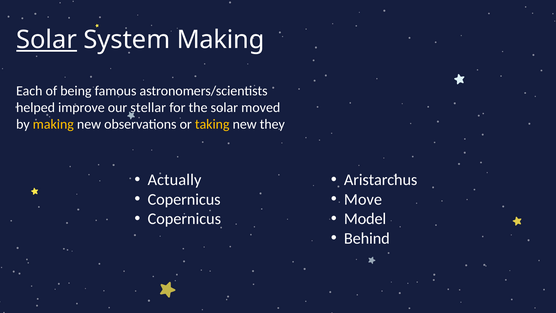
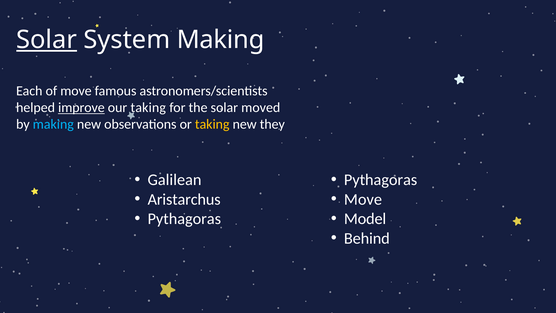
of being: being -> move
improve underline: none -> present
our stellar: stellar -> taking
making at (53, 124) colour: yellow -> light blue
Actually: Actually -> Galilean
Aristarchus at (381, 180): Aristarchus -> Pythagoras
Copernicus at (184, 199): Copernicus -> Aristarchus
Copernicus at (184, 219): Copernicus -> Pythagoras
